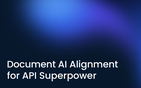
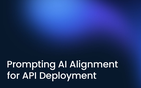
Document: Document -> Prompting
Superpower: Superpower -> Deployment
